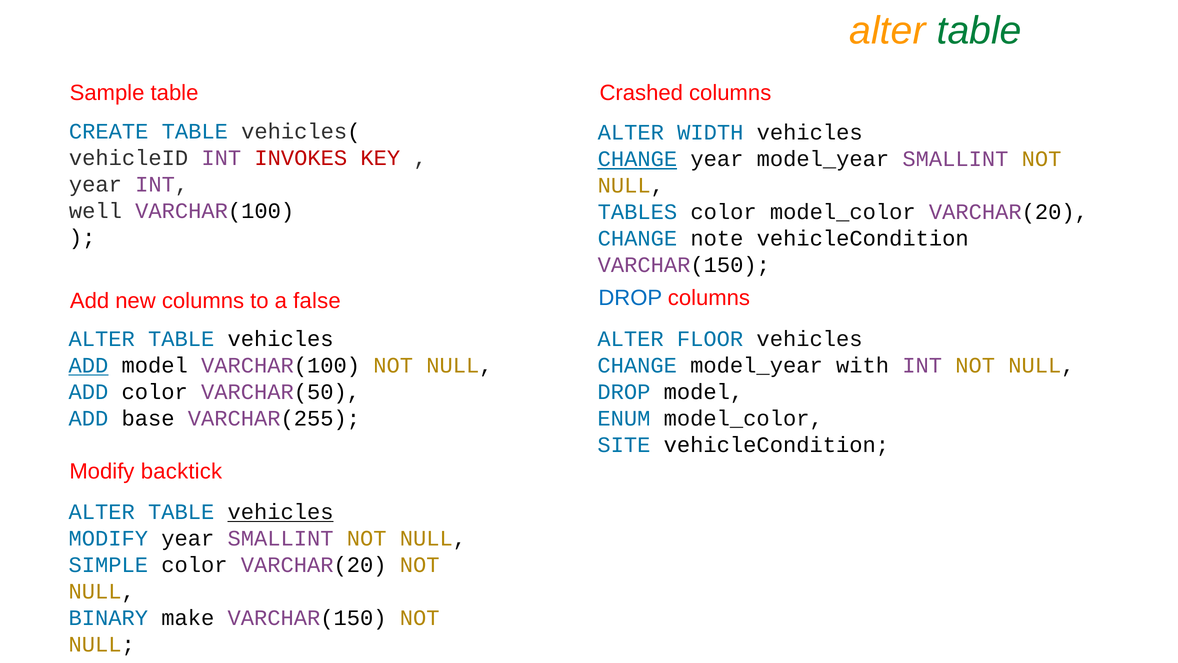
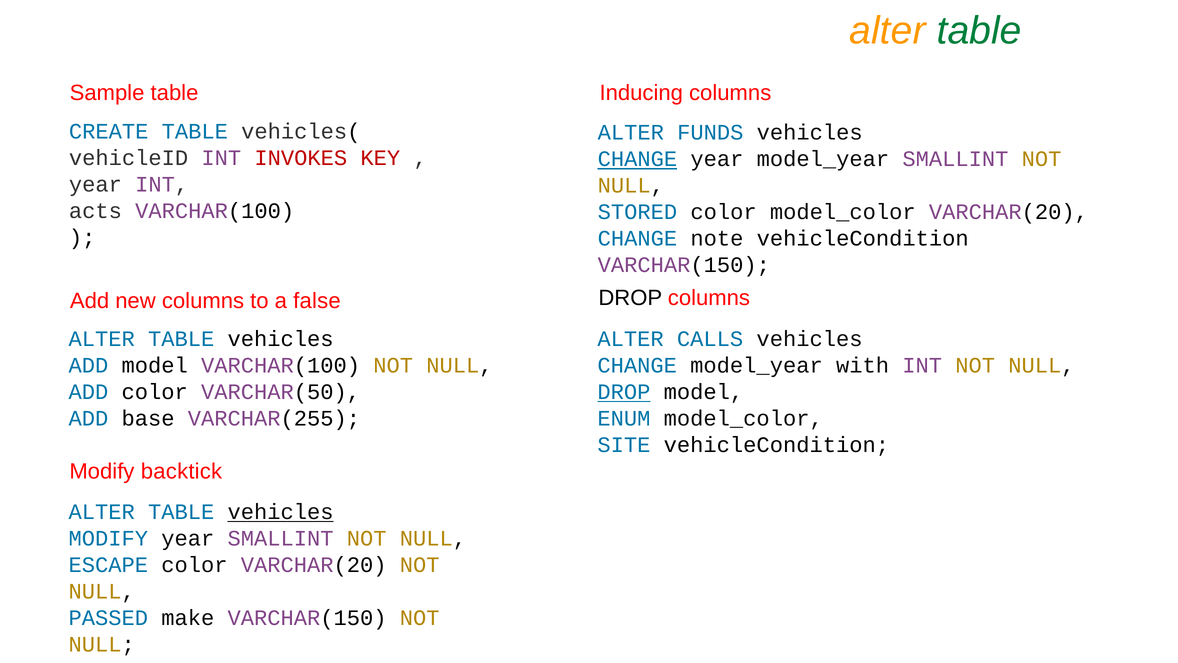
Crashed: Crashed -> Inducing
WIDTH: WIDTH -> FUNDS
well: well -> acts
TABLES: TABLES -> STORED
DROP at (630, 298) colour: blue -> black
FLOOR: FLOOR -> CALLS
ADD at (88, 365) underline: present -> none
DROP at (624, 392) underline: none -> present
SIMPLE: SIMPLE -> ESCAPE
BINARY: BINARY -> PASSED
